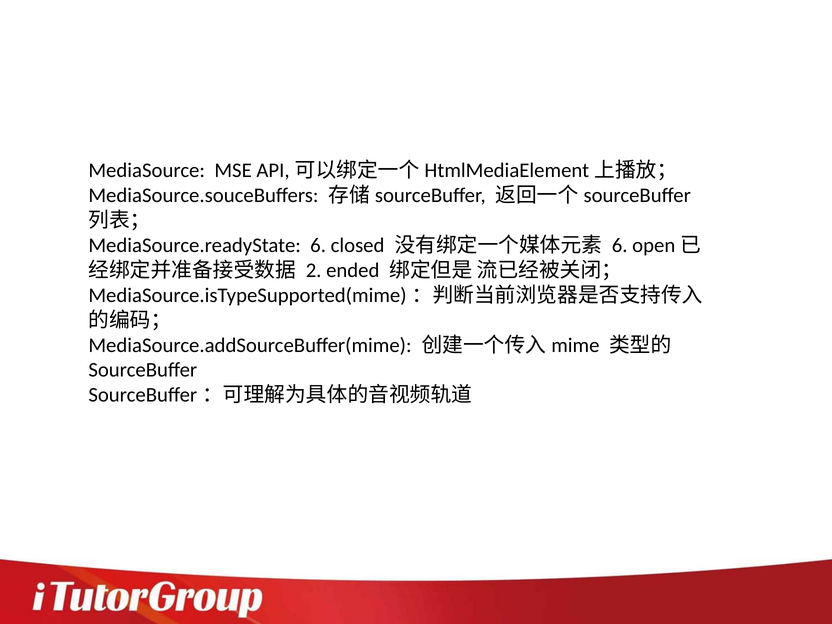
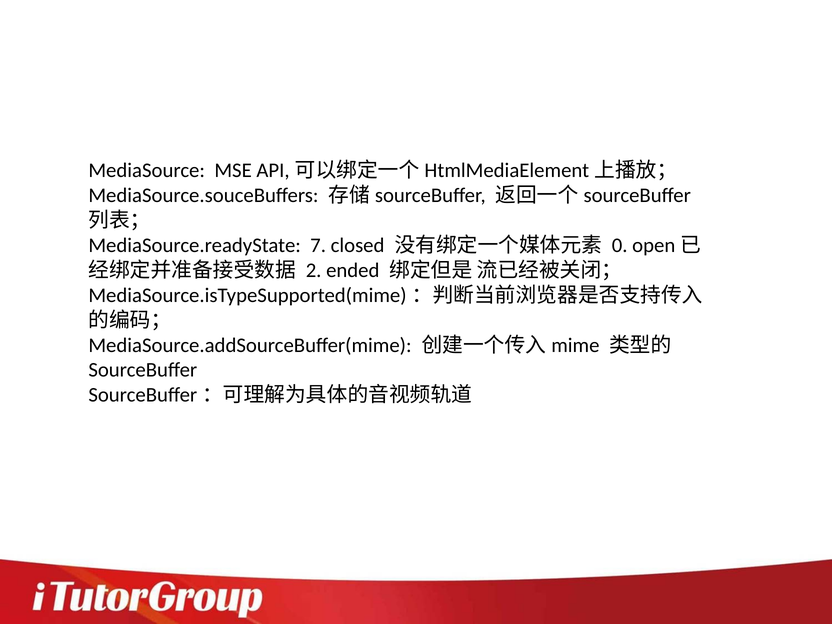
MediaSource.readyState 6: 6 -> 7
6 at (620, 245): 6 -> 0
